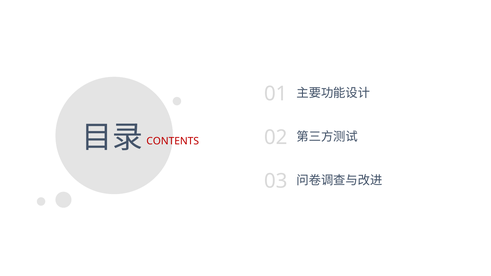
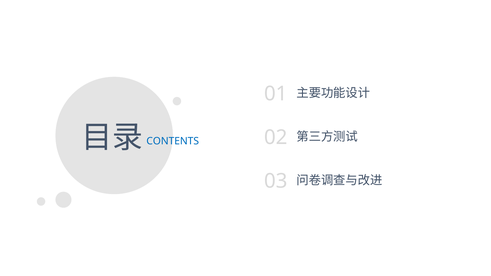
CONTENTS colour: red -> blue
